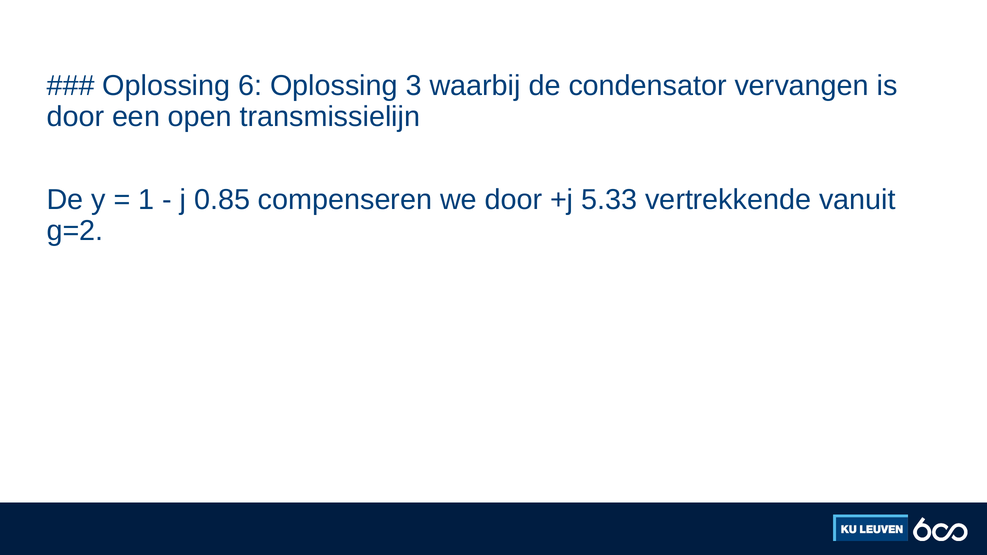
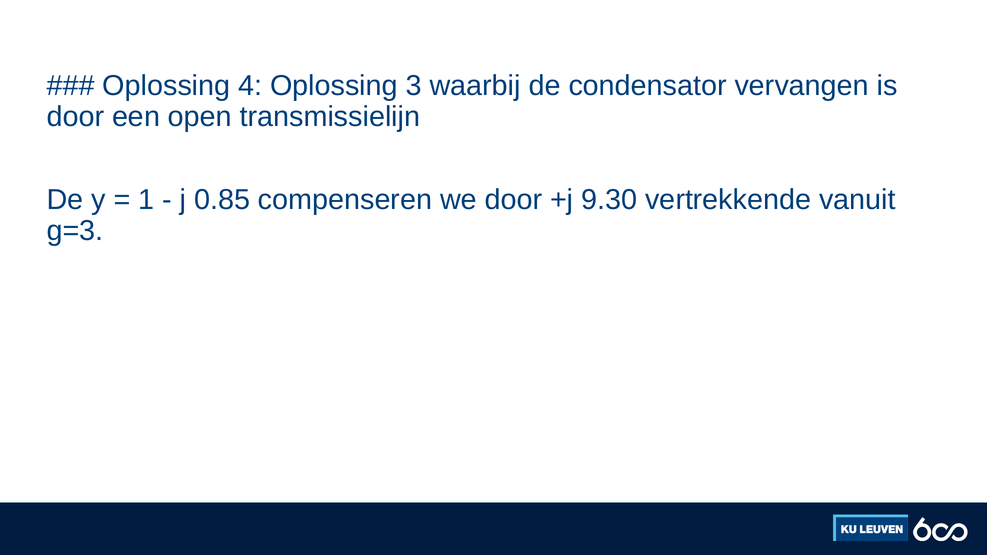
6: 6 -> 4
5.33: 5.33 -> 9.30
g=2: g=2 -> g=3
